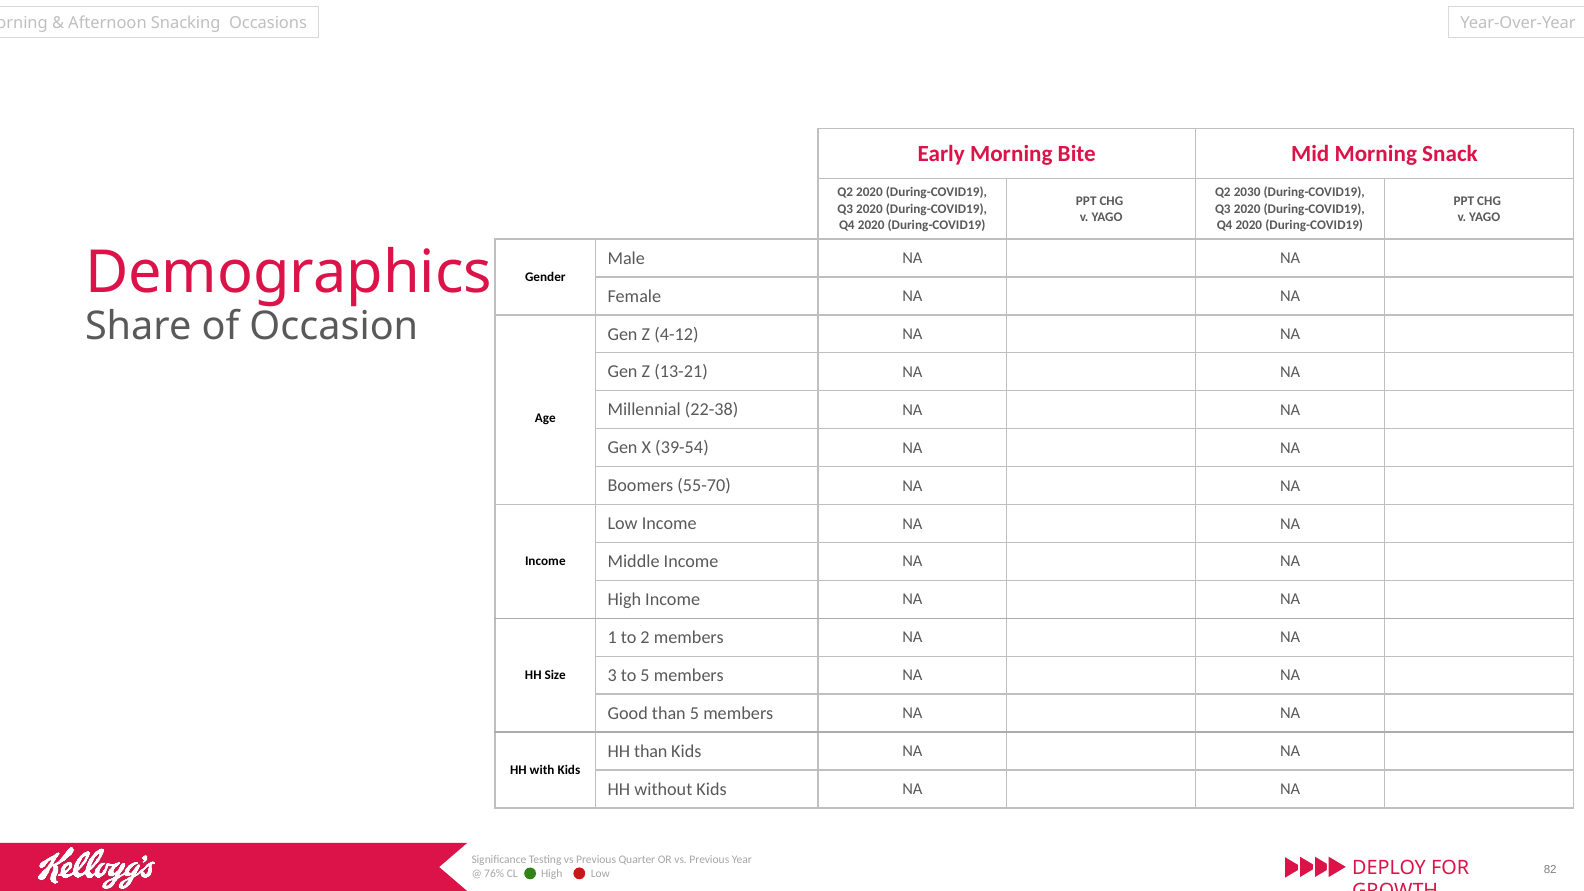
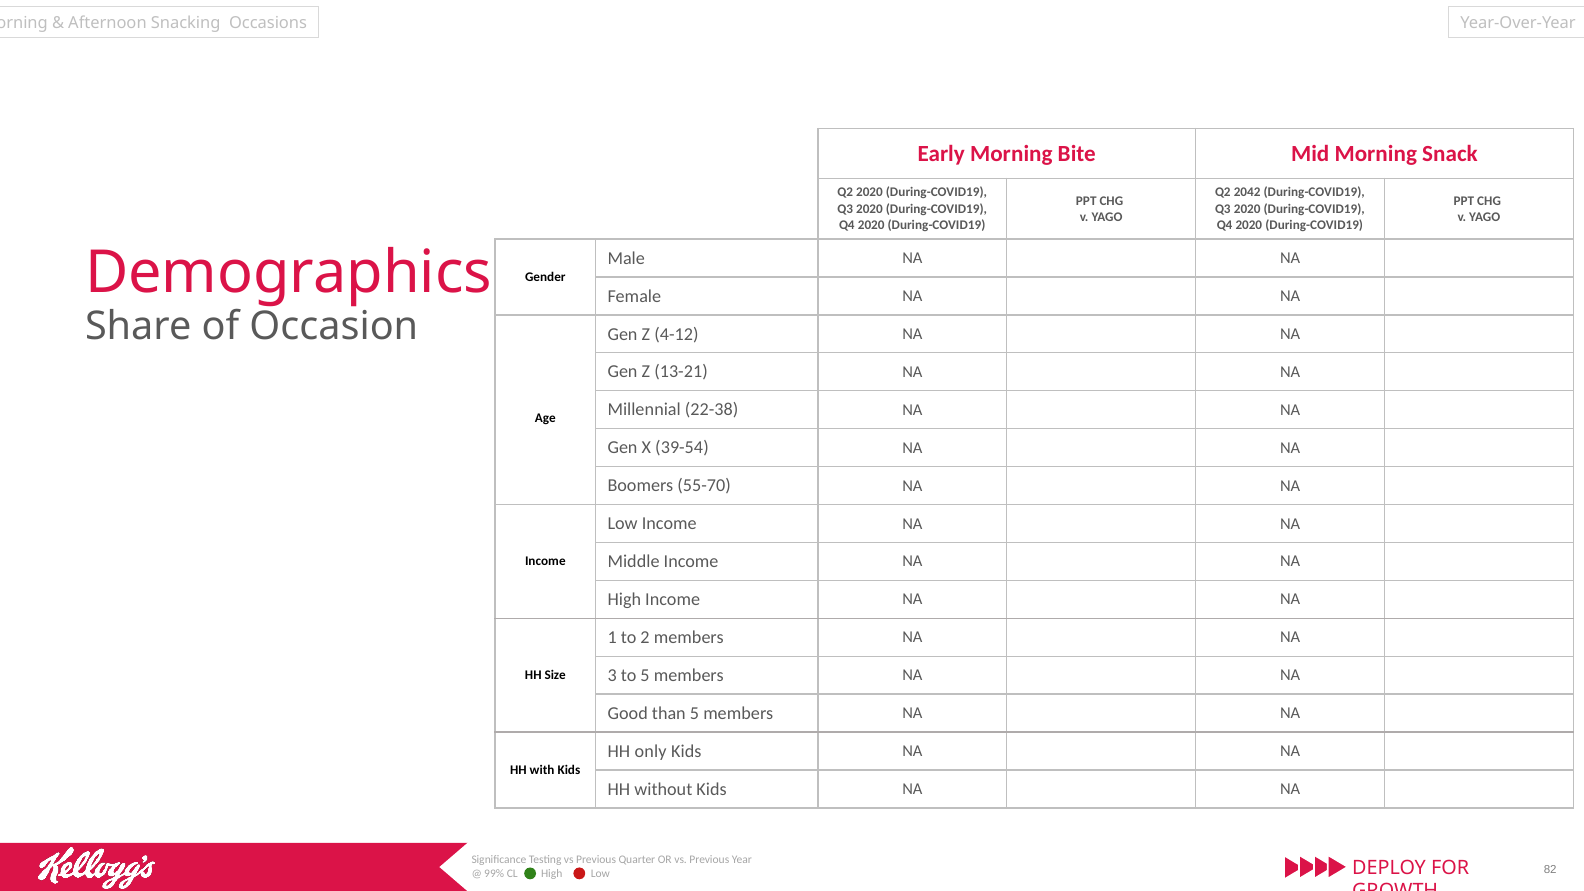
2030: 2030 -> 2042
HH than: than -> only
76%: 76% -> 99%
